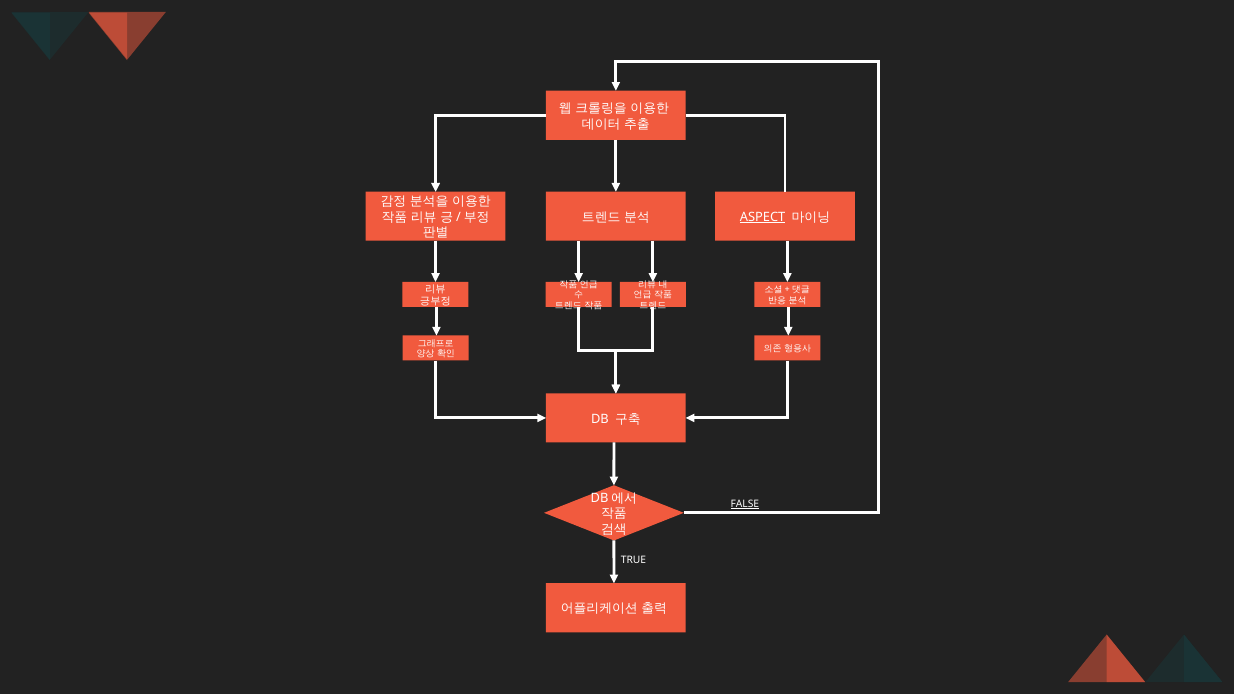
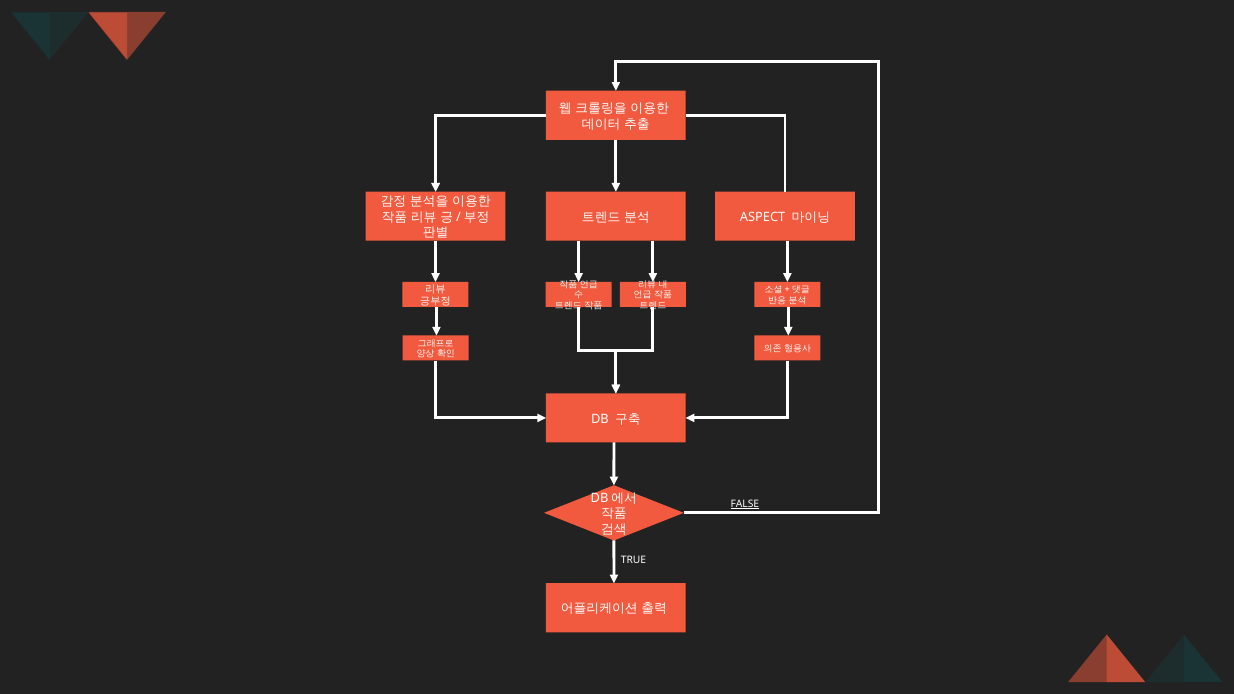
ASPECT underline: present -> none
